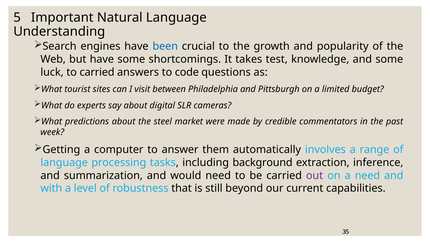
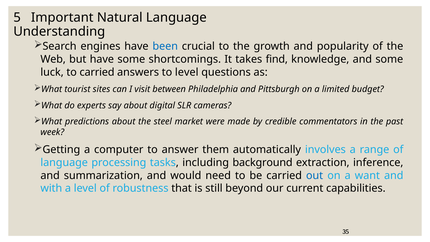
test: test -> find
to code: code -> level
out colour: purple -> blue
a need: need -> want
